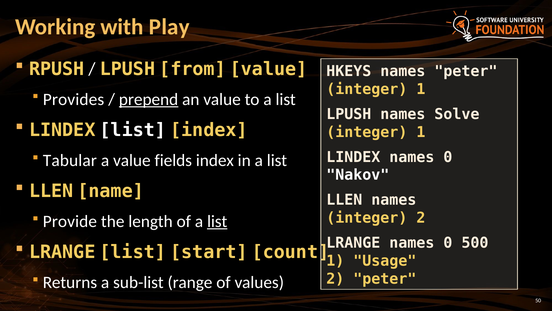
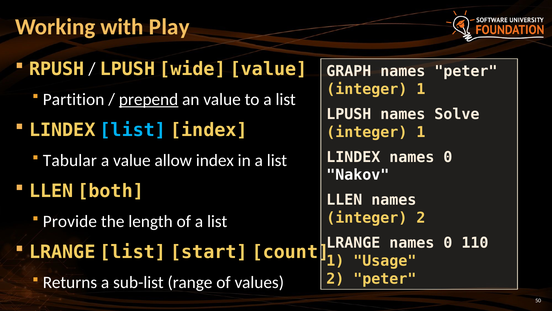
from: from -> wide
HKEYS: HKEYS -> GRAPH
Provides: Provides -> Partition
list at (133, 130) colour: white -> light blue
fields: fields -> allow
name: name -> both
list at (217, 221) underline: present -> none
500: 500 -> 110
